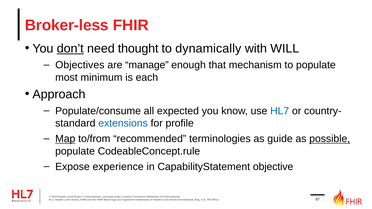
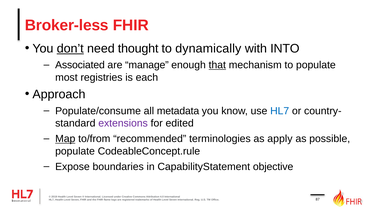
WILL: WILL -> INTO
Objectives: Objectives -> Associated
that underline: none -> present
minimum: minimum -> registries
expected: expected -> metadata
extensions colour: blue -> purple
profile: profile -> edited
guide: guide -> apply
possible underline: present -> none
experience: experience -> boundaries
